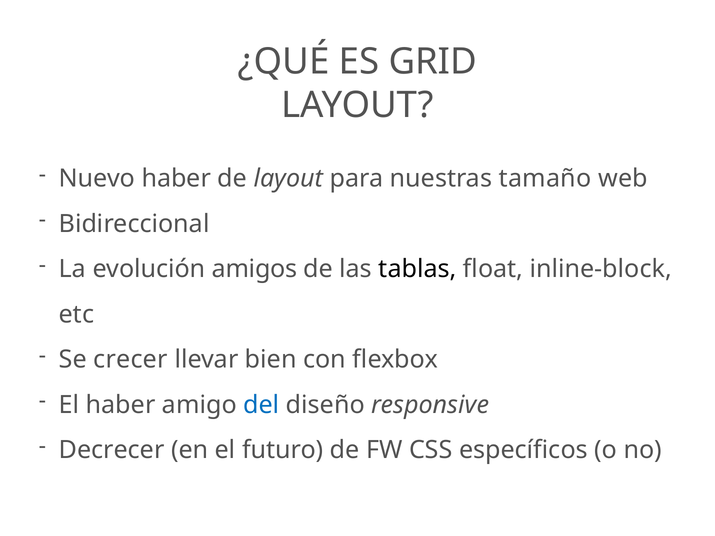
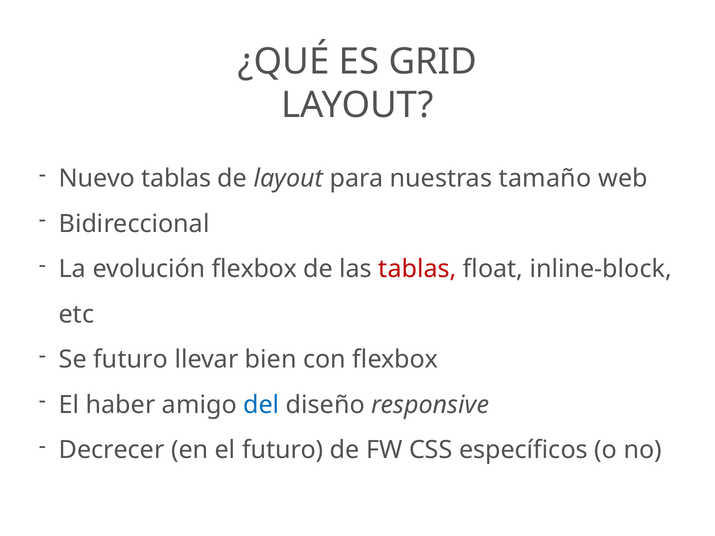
Nuevo haber: haber -> tablas
evolución amigos: amigos -> flexbox
tablas at (417, 269) colour: black -> red
Se crecer: crecer -> futuro
